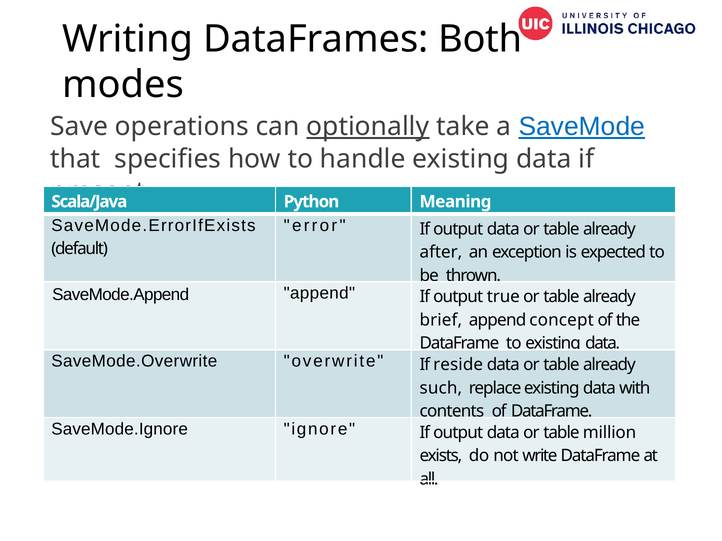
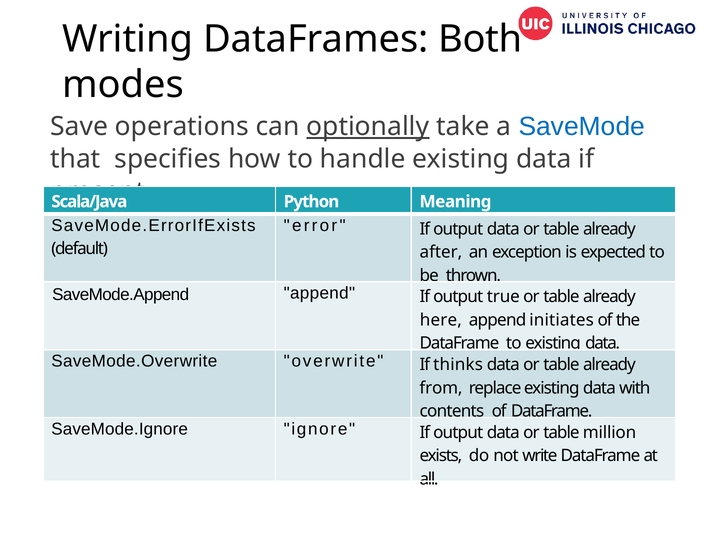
SaveMode underline: present -> none
brief: brief -> here
concept: concept -> initiates
reside: reside -> thinks
such: such -> from
